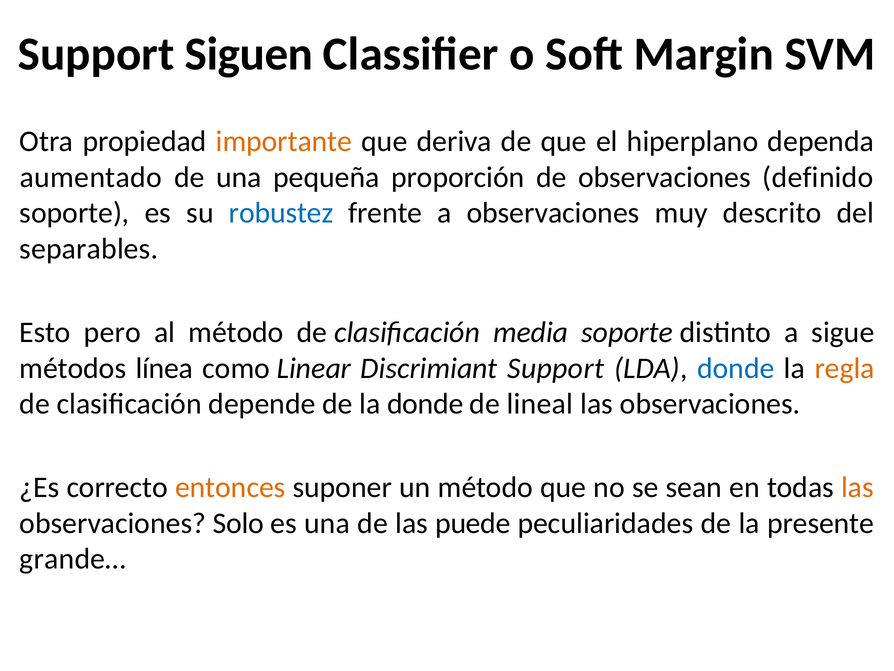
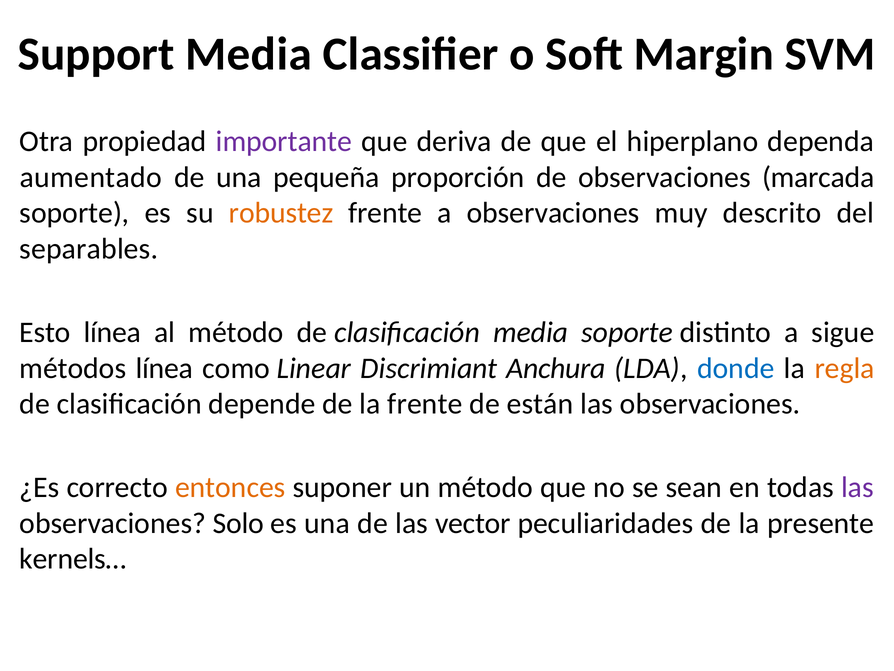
Support Siguen: Siguen -> Media
importante colour: orange -> purple
definido: definido -> marcada
robustez colour: blue -> orange
Esto pero: pero -> línea
Discrimiant Support: Support -> Anchura
la donde: donde -> frente
lineal: lineal -> están
las at (858, 487) colour: orange -> purple
puede: puede -> vector
grande…: grande… -> kernels…
